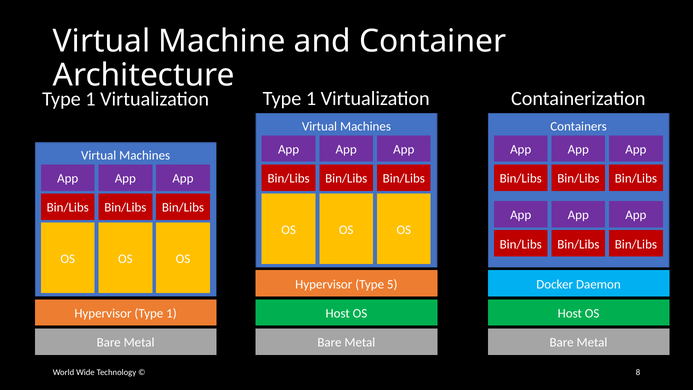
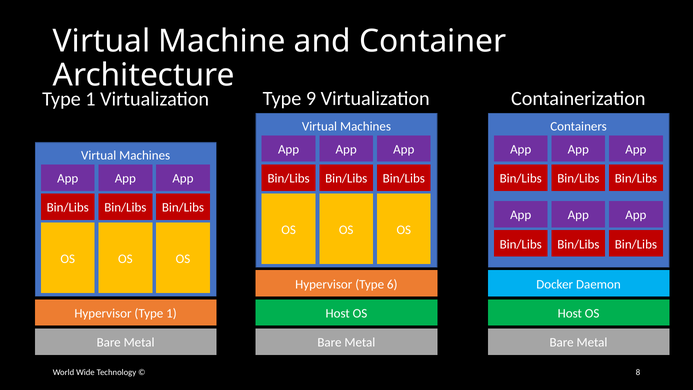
1 at (311, 99): 1 -> 9
5: 5 -> 6
